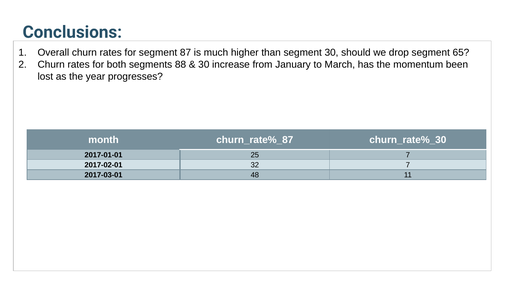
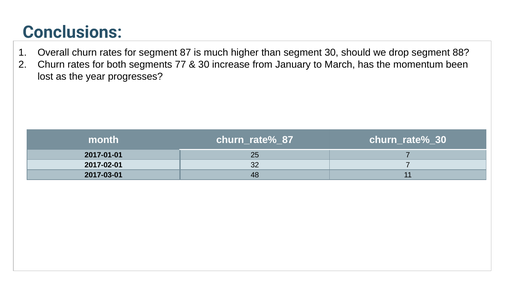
65: 65 -> 88
88: 88 -> 77
